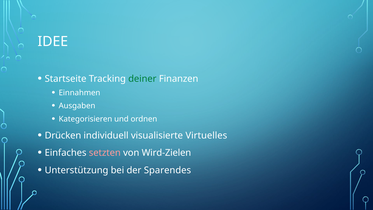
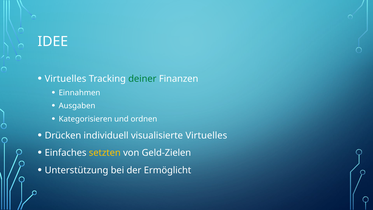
Startseite at (66, 79): Startseite -> Virtuelles
setzten colour: pink -> yellow
Wird-Zielen: Wird-Zielen -> Geld-Zielen
Sparendes: Sparendes -> Ermöglicht
